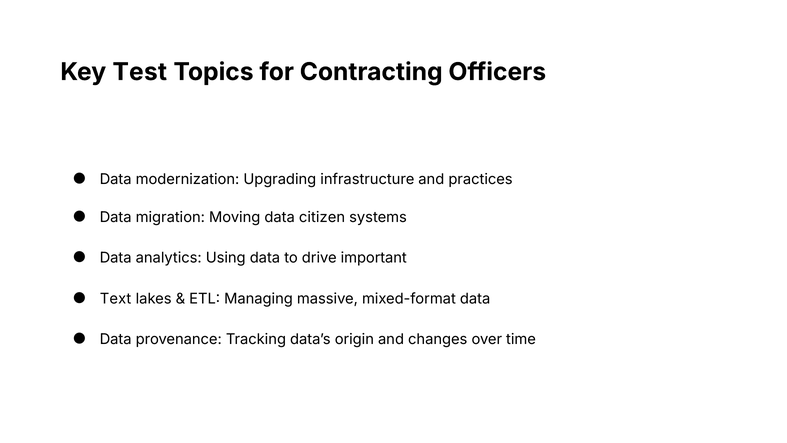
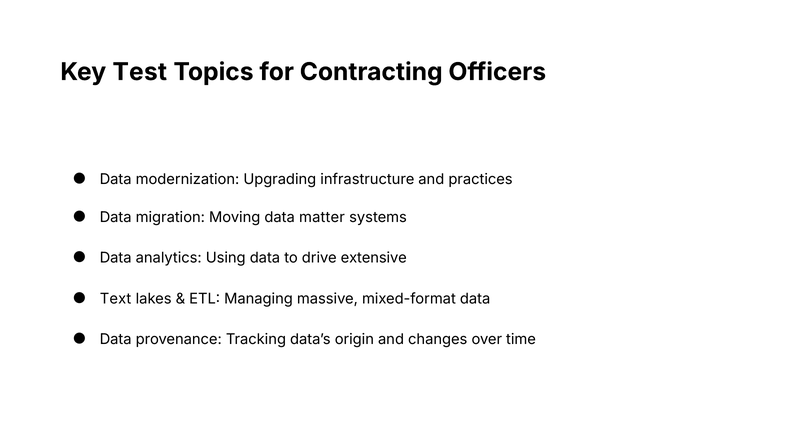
citizen: citizen -> matter
important: important -> extensive
